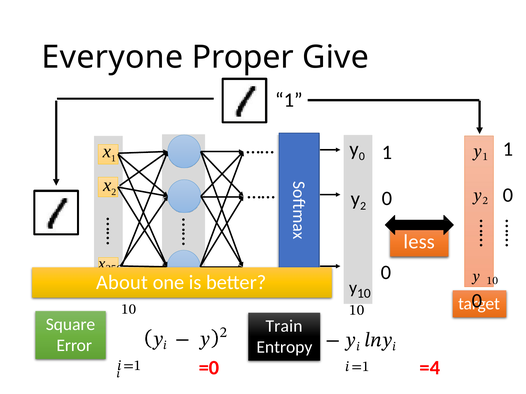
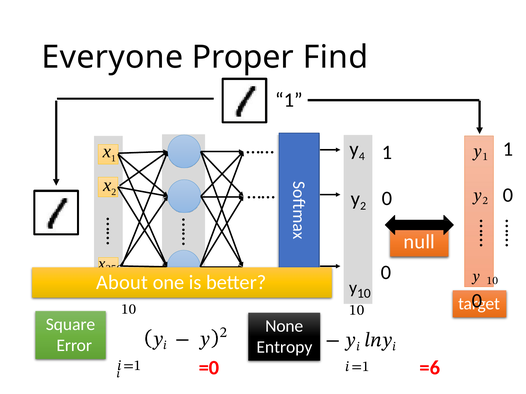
Give: Give -> Find
0 at (362, 156): 0 -> 4
less: less -> null
Train: Train -> None
=4: =4 -> =6
